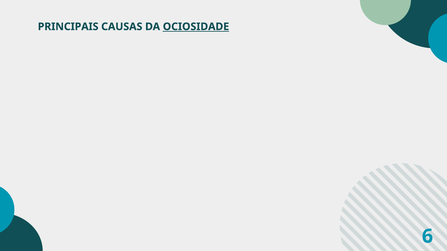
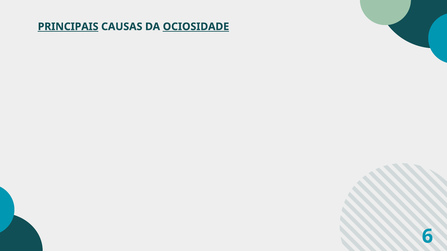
PRINCIPAIS underline: none -> present
